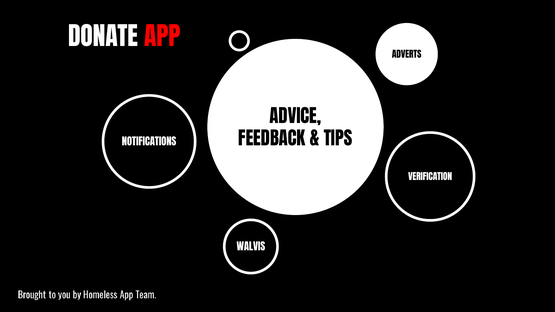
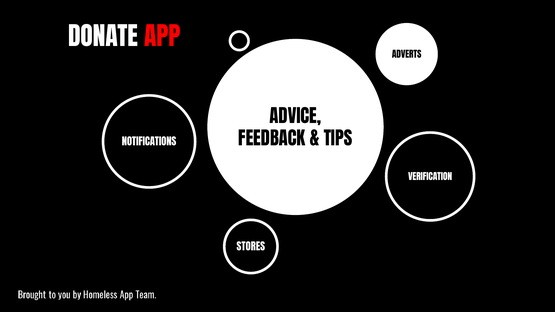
WALVIS: WALVIS -> STORES
